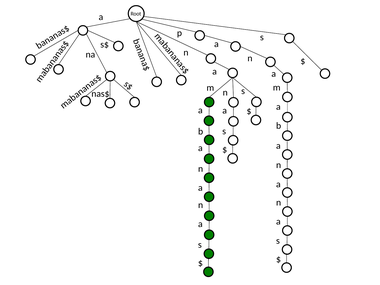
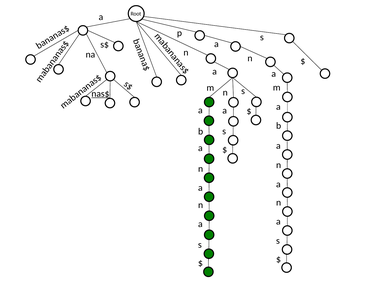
nas$ underline: none -> present
